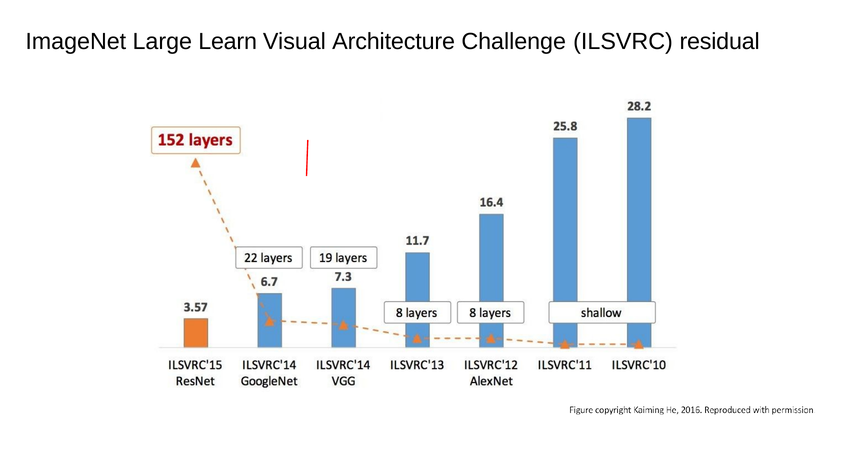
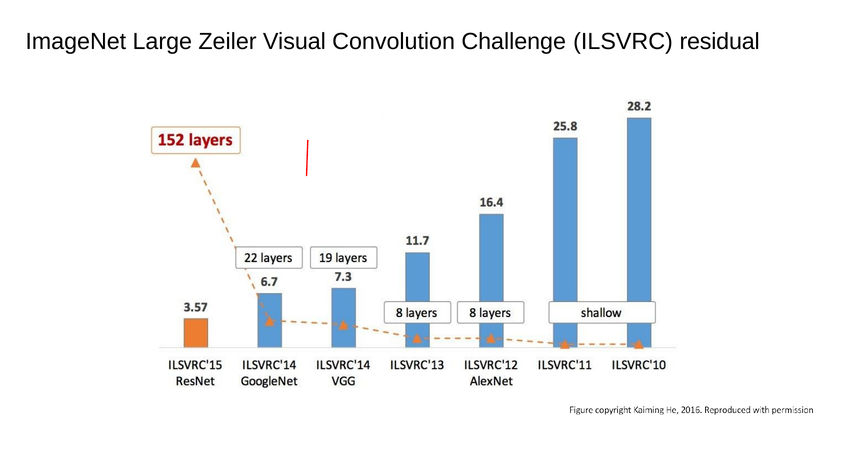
Learn: Learn -> Zeiler
Architecture: Architecture -> Convolution
